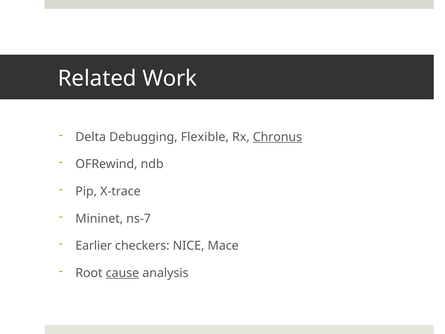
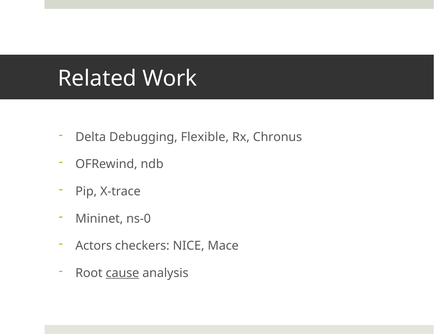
Chronus underline: present -> none
ns-7: ns-7 -> ns-0
Earlier: Earlier -> Actors
